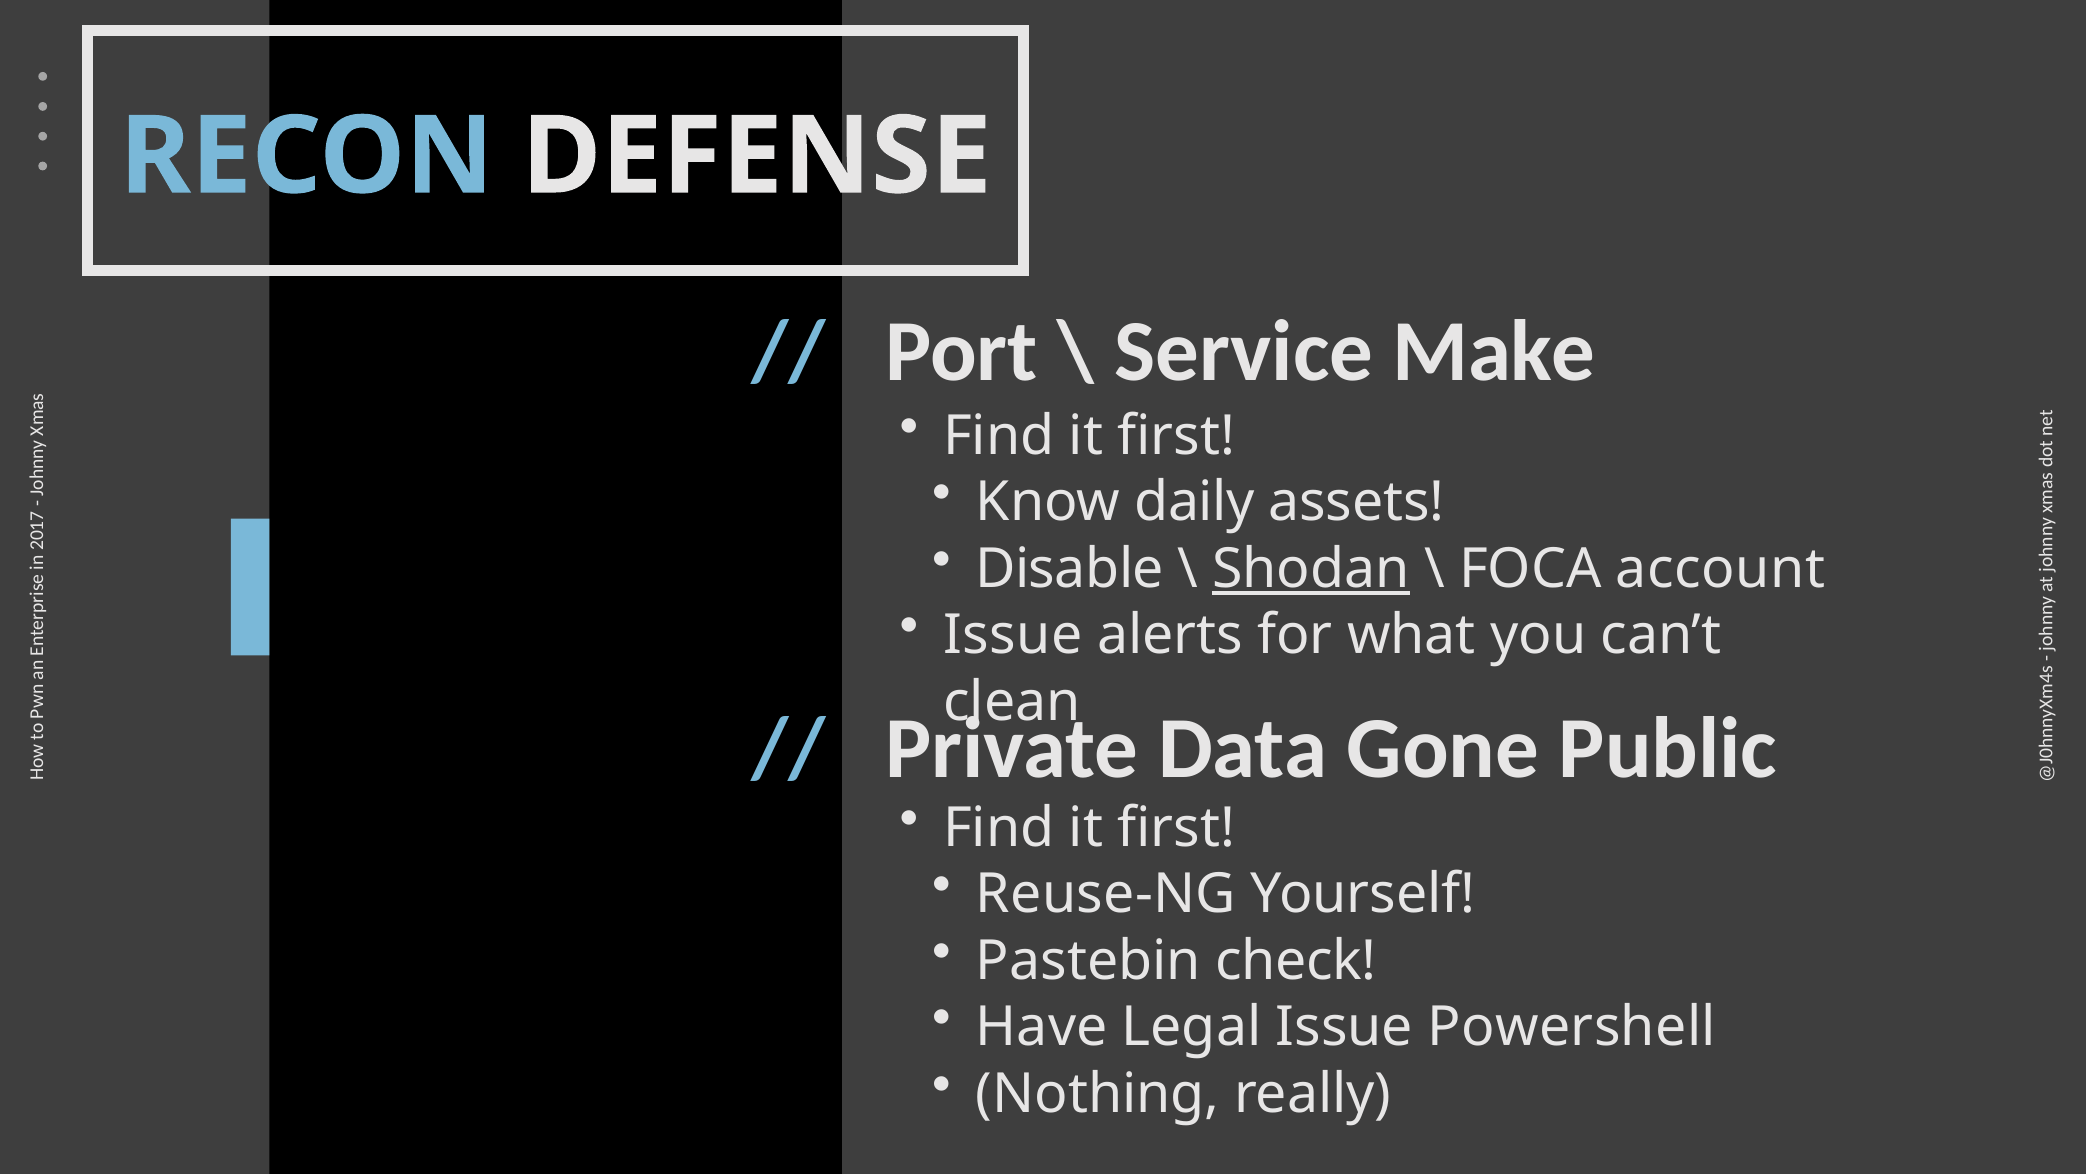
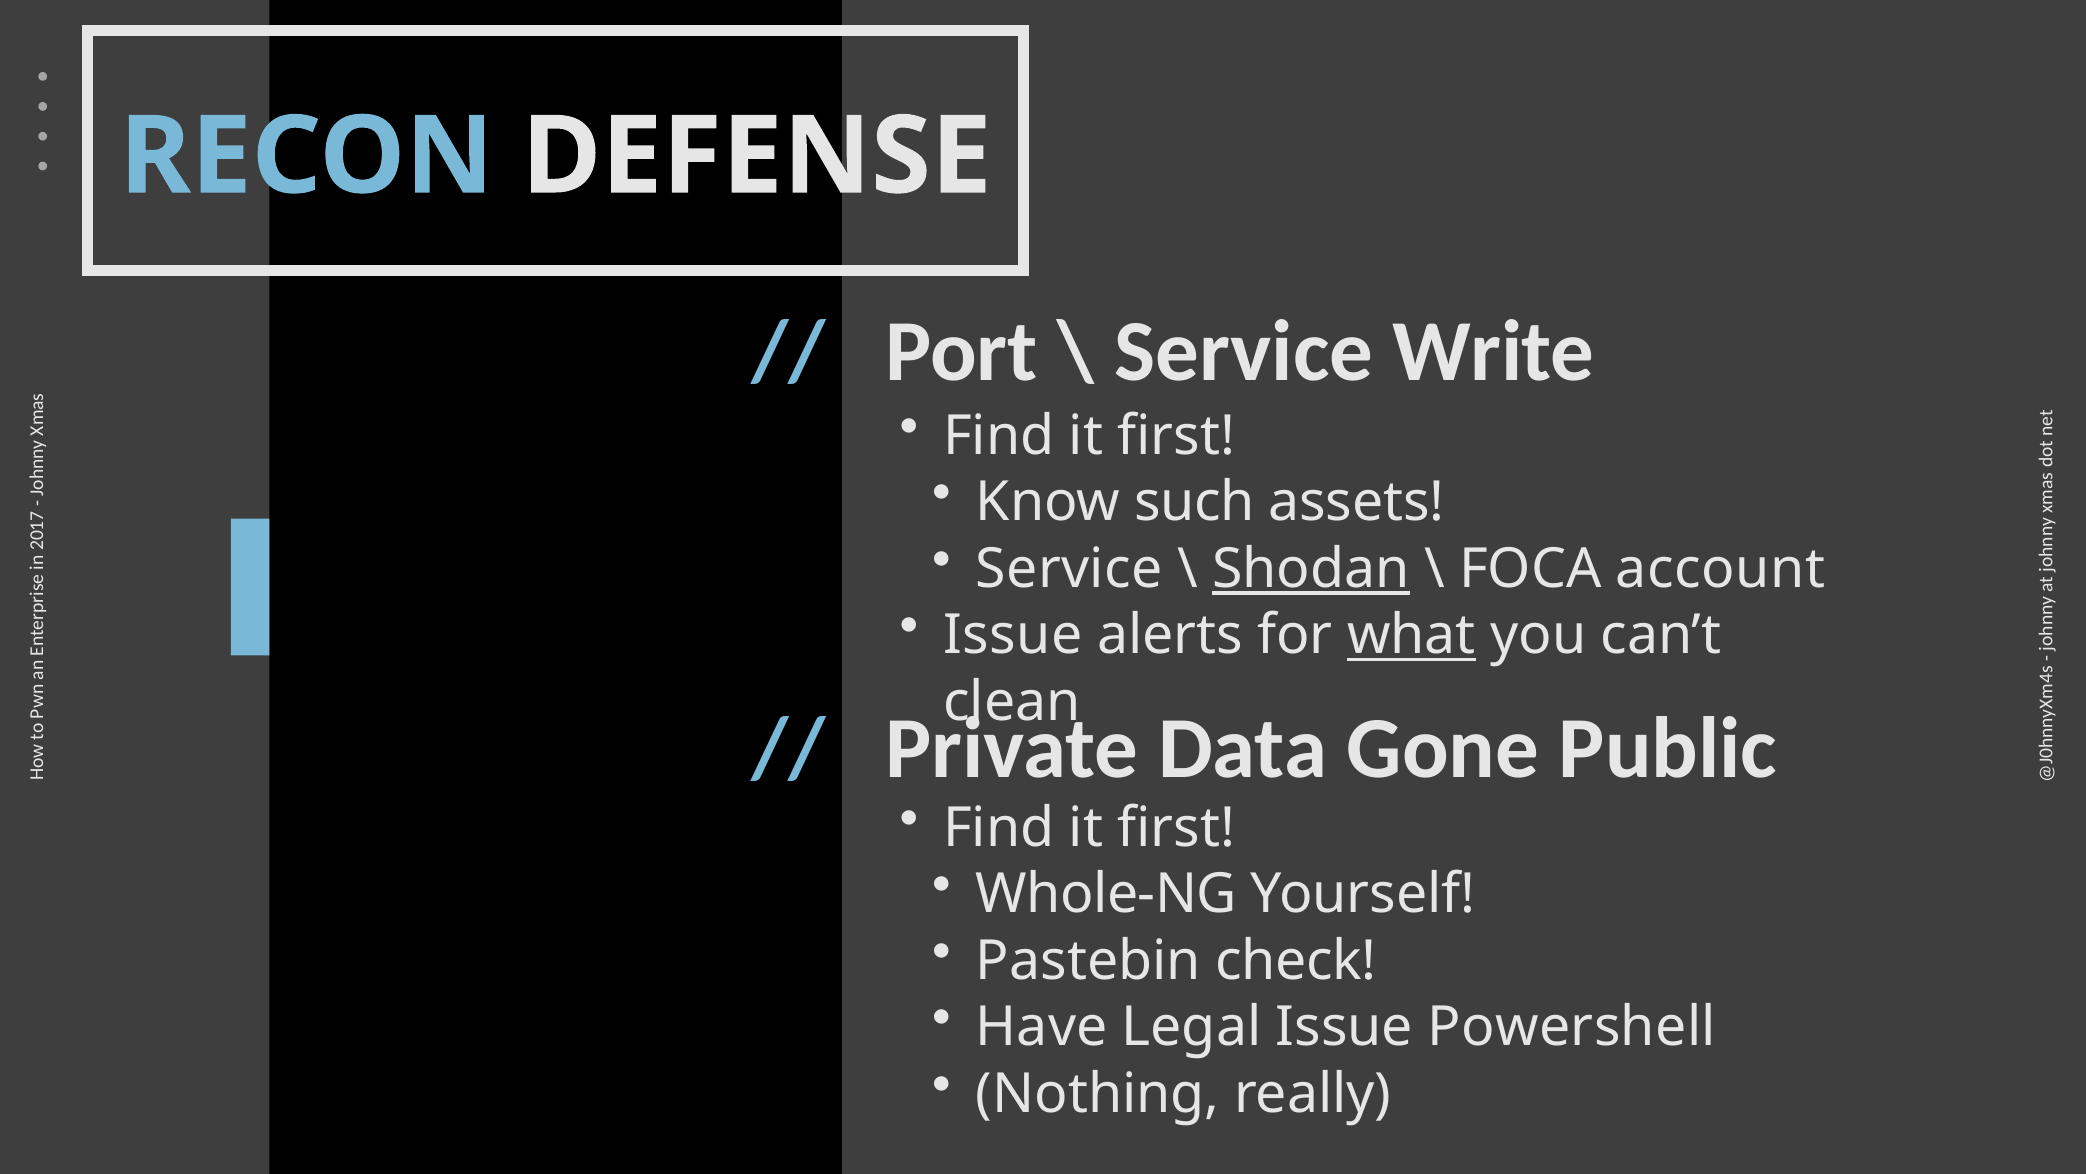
Make: Make -> Write
daily: daily -> such
Disable at (1070, 569): Disable -> Service
what underline: none -> present
Reuse-NG: Reuse-NG -> Whole-NG
